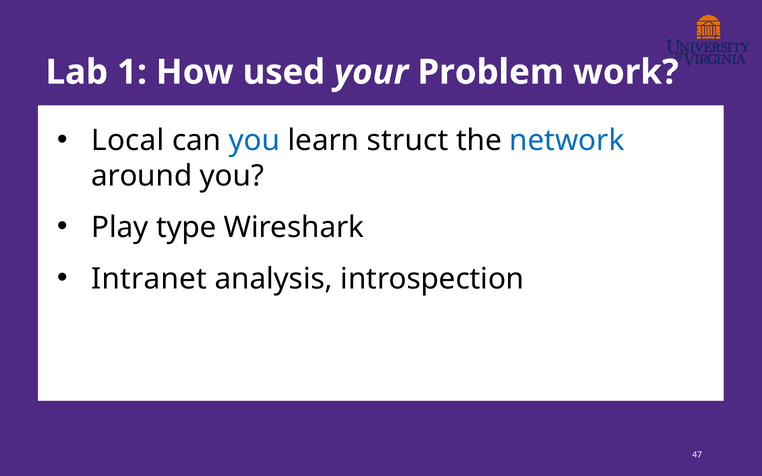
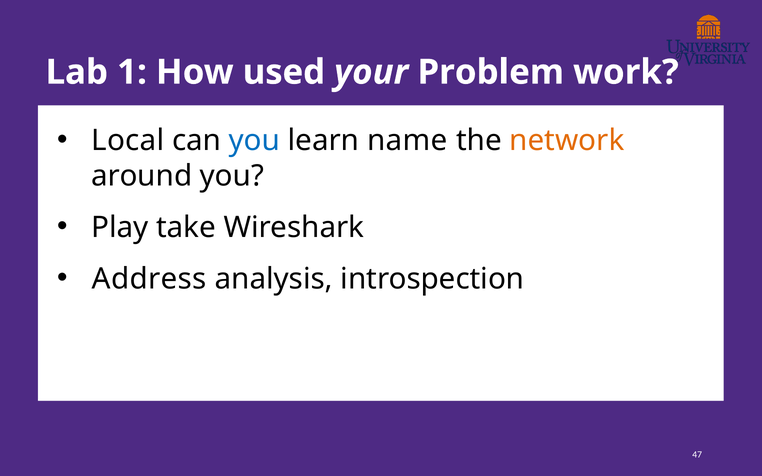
struct: struct -> name
network colour: blue -> orange
type: type -> take
Intranet: Intranet -> Address
